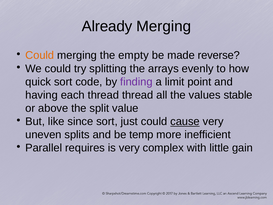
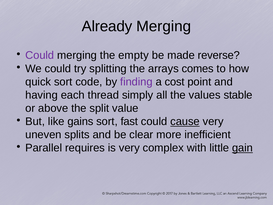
Could at (40, 55) colour: orange -> purple
evenly: evenly -> comes
limit: limit -> cost
thread thread: thread -> simply
since: since -> gains
just: just -> fast
temp: temp -> clear
gain underline: none -> present
